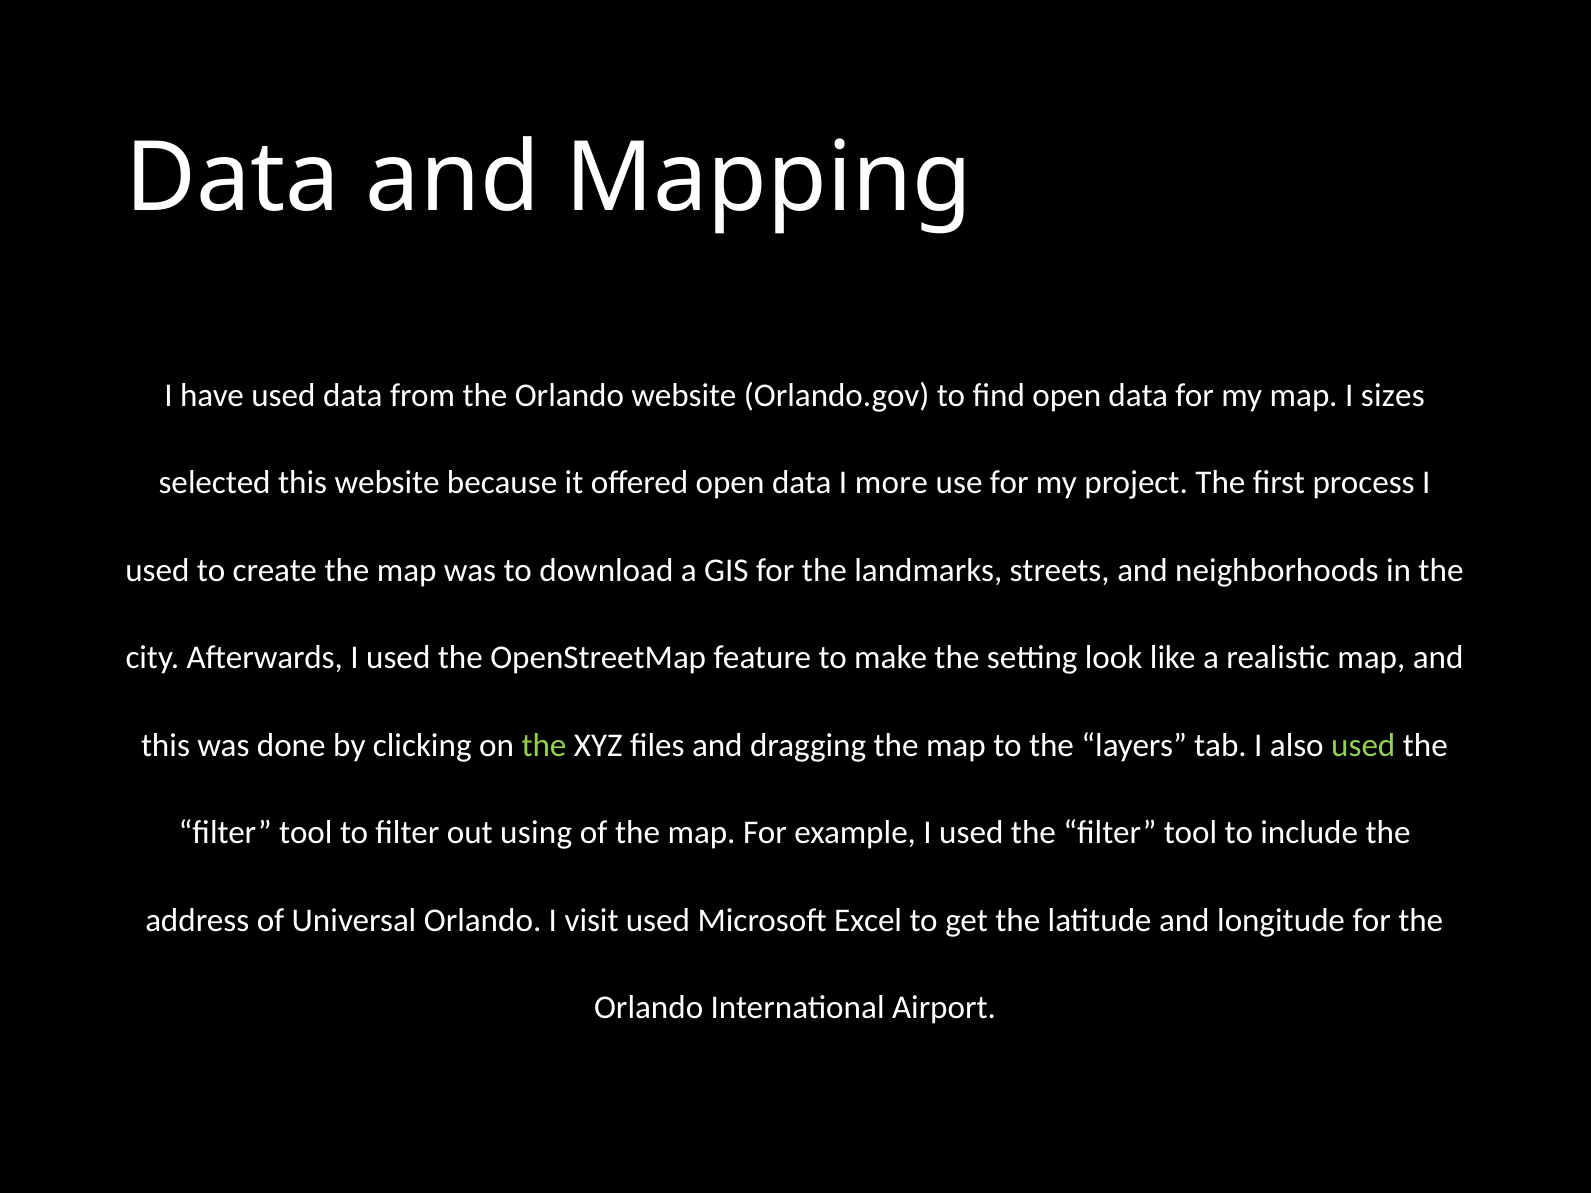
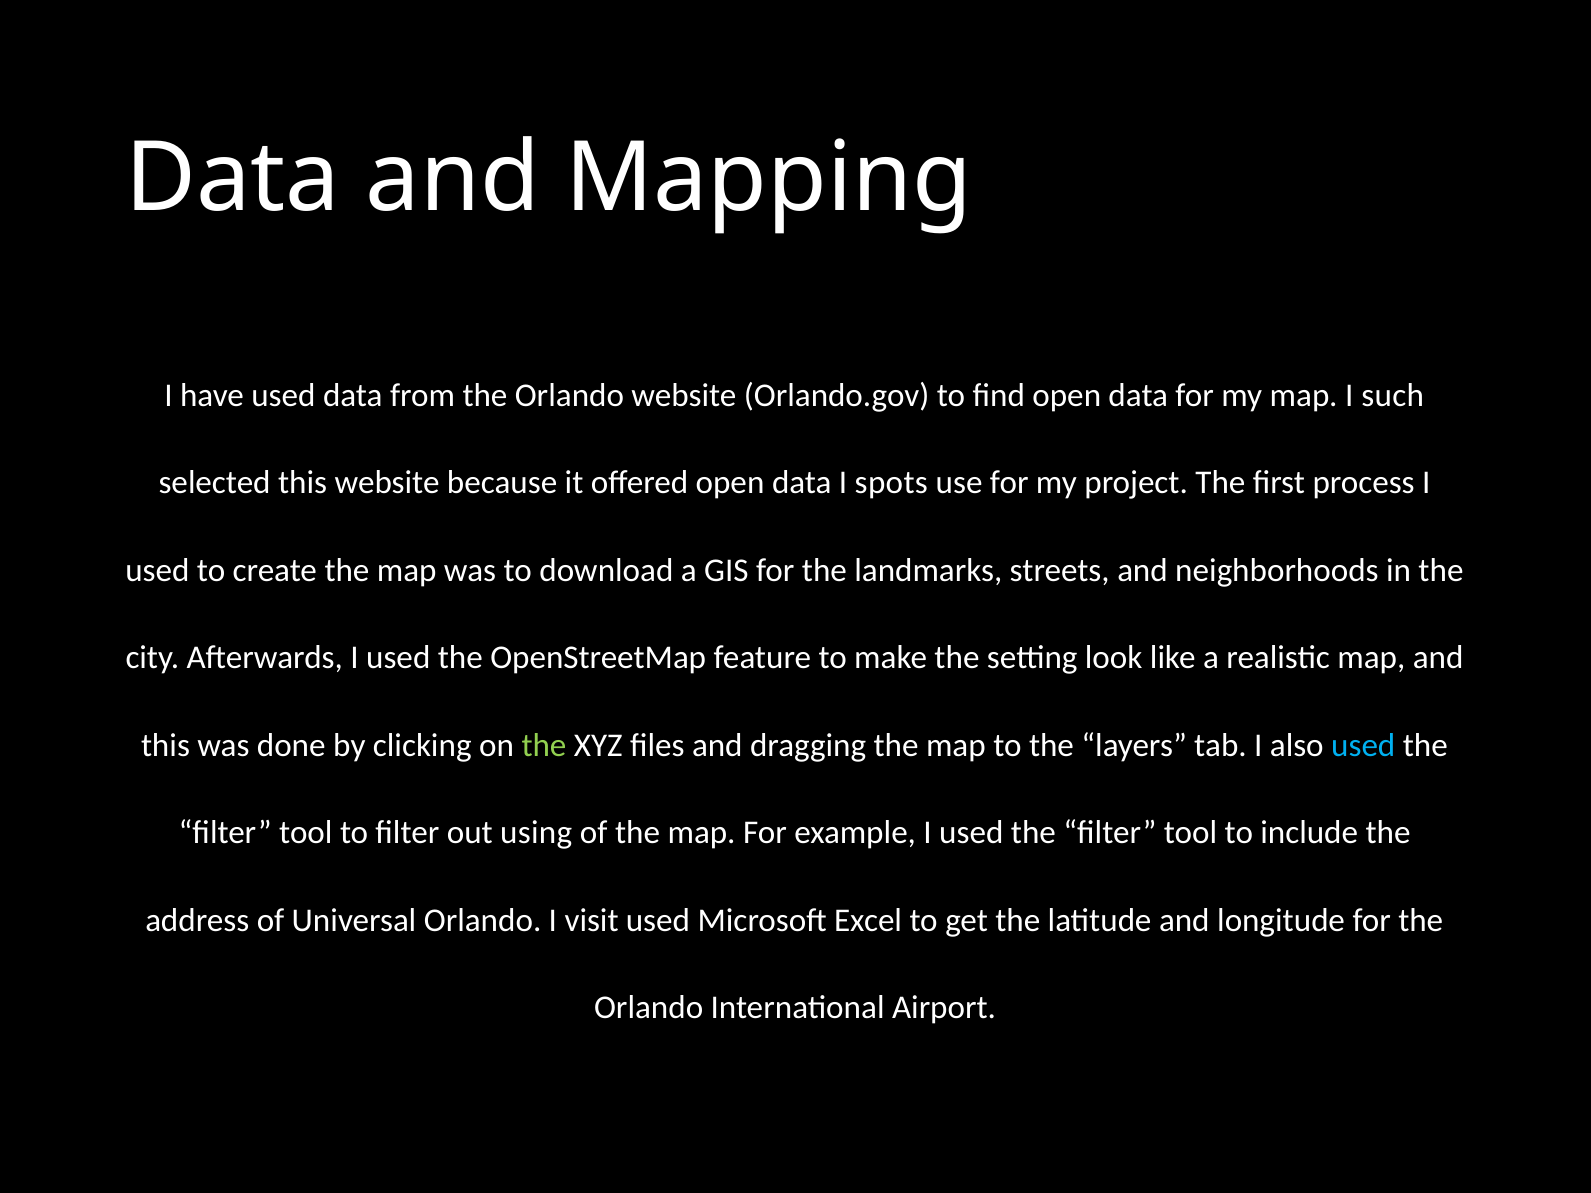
sizes: sizes -> such
more: more -> spots
used at (1363, 746) colour: light green -> light blue
